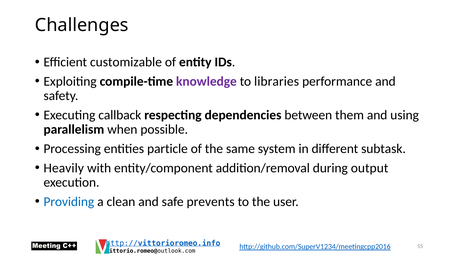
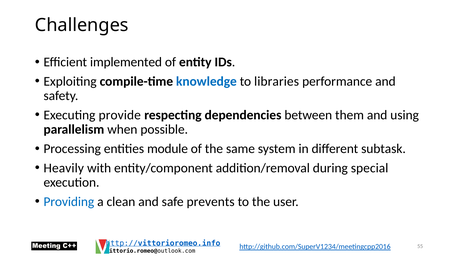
customizable: customizable -> implemented
knowledge colour: purple -> blue
callback: callback -> provide
particle: particle -> module
output: output -> special
